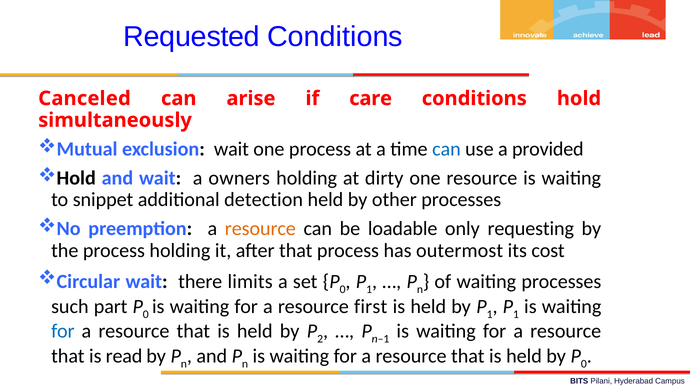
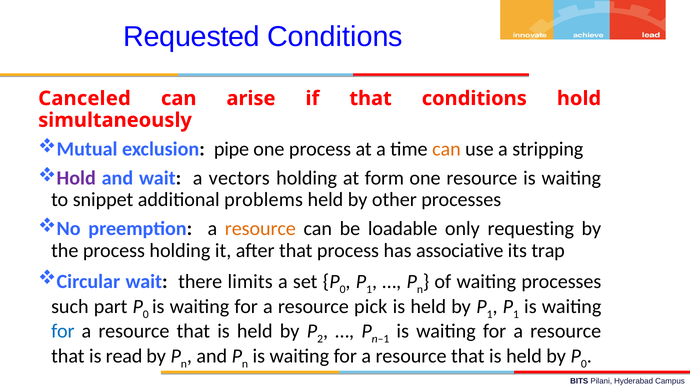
if care: care -> that
exclusion wait: wait -> pipe
can at (446, 149) colour: blue -> orange
provided: provided -> stripping
Hold at (76, 178) colour: black -> purple
owners: owners -> vectors
dirty: dirty -> form
detection: detection -> problems
outermost: outermost -> associative
cost: cost -> trap
first: first -> pick
